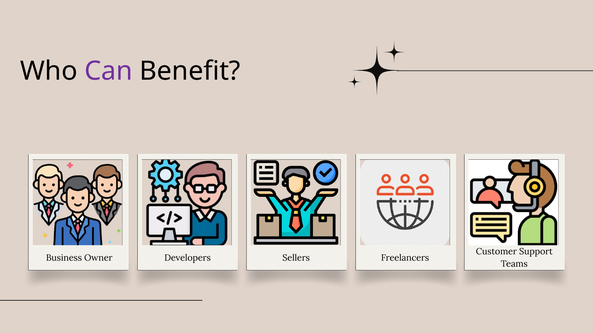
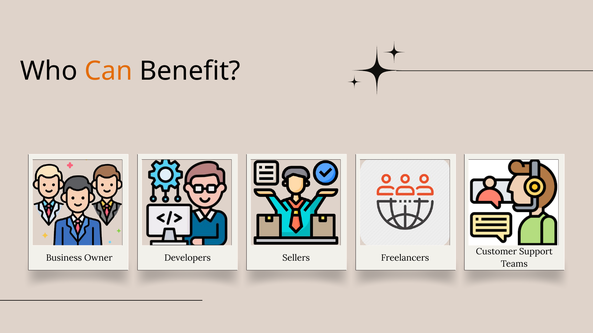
Can colour: purple -> orange
